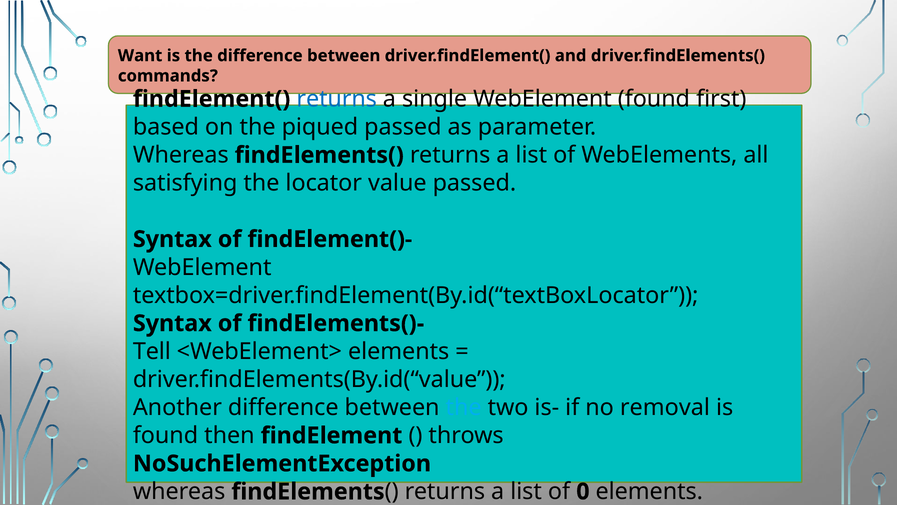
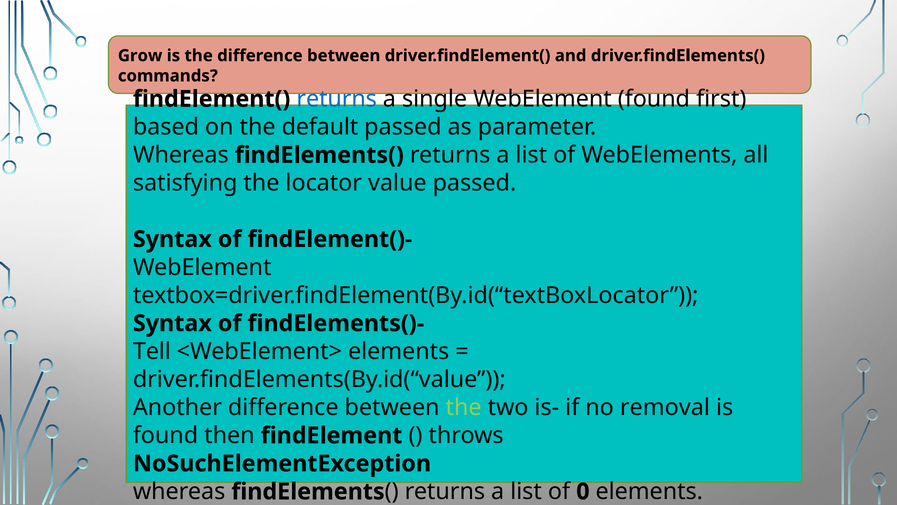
Want: Want -> Grow
piqued: piqued -> default
the at (464, 407) colour: light blue -> light green
